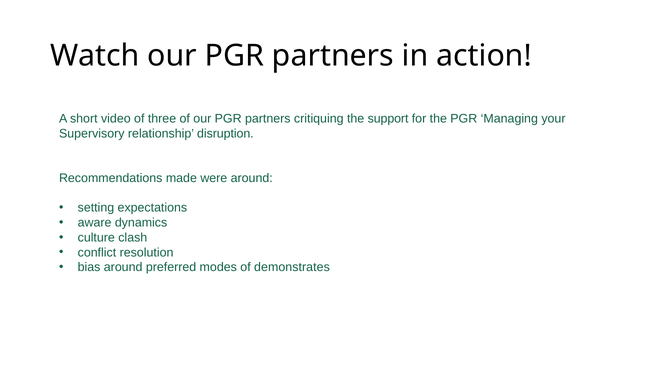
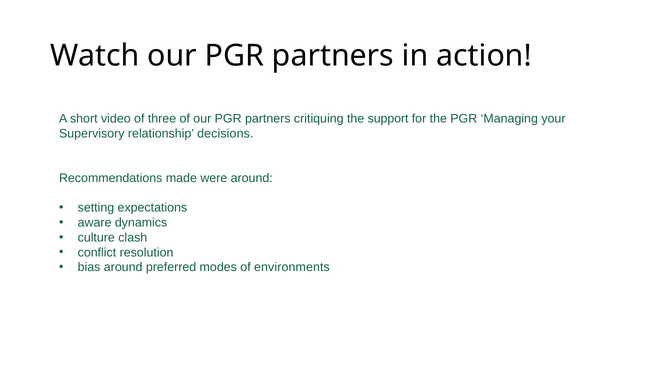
disruption: disruption -> decisions
demonstrates: demonstrates -> environments
